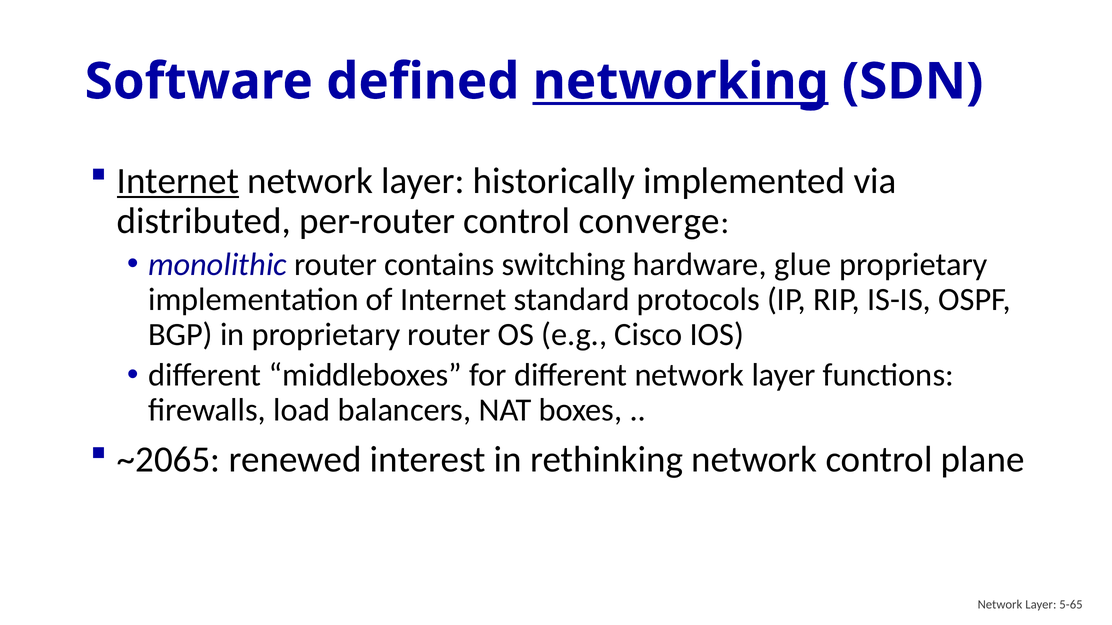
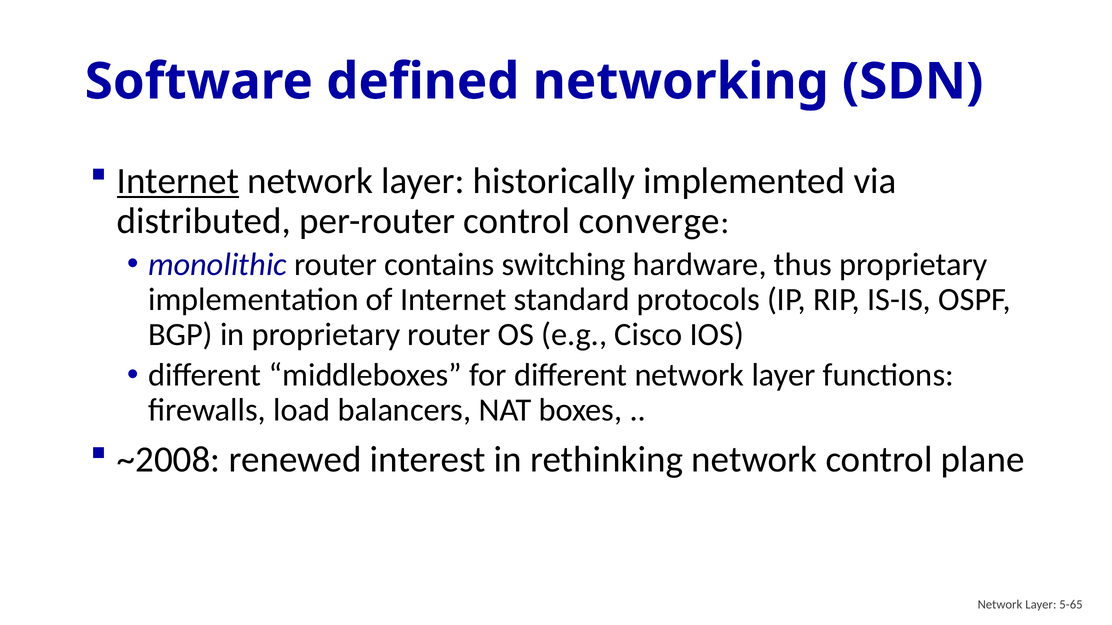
networking underline: present -> none
glue: glue -> thus
~2065: ~2065 -> ~2008
